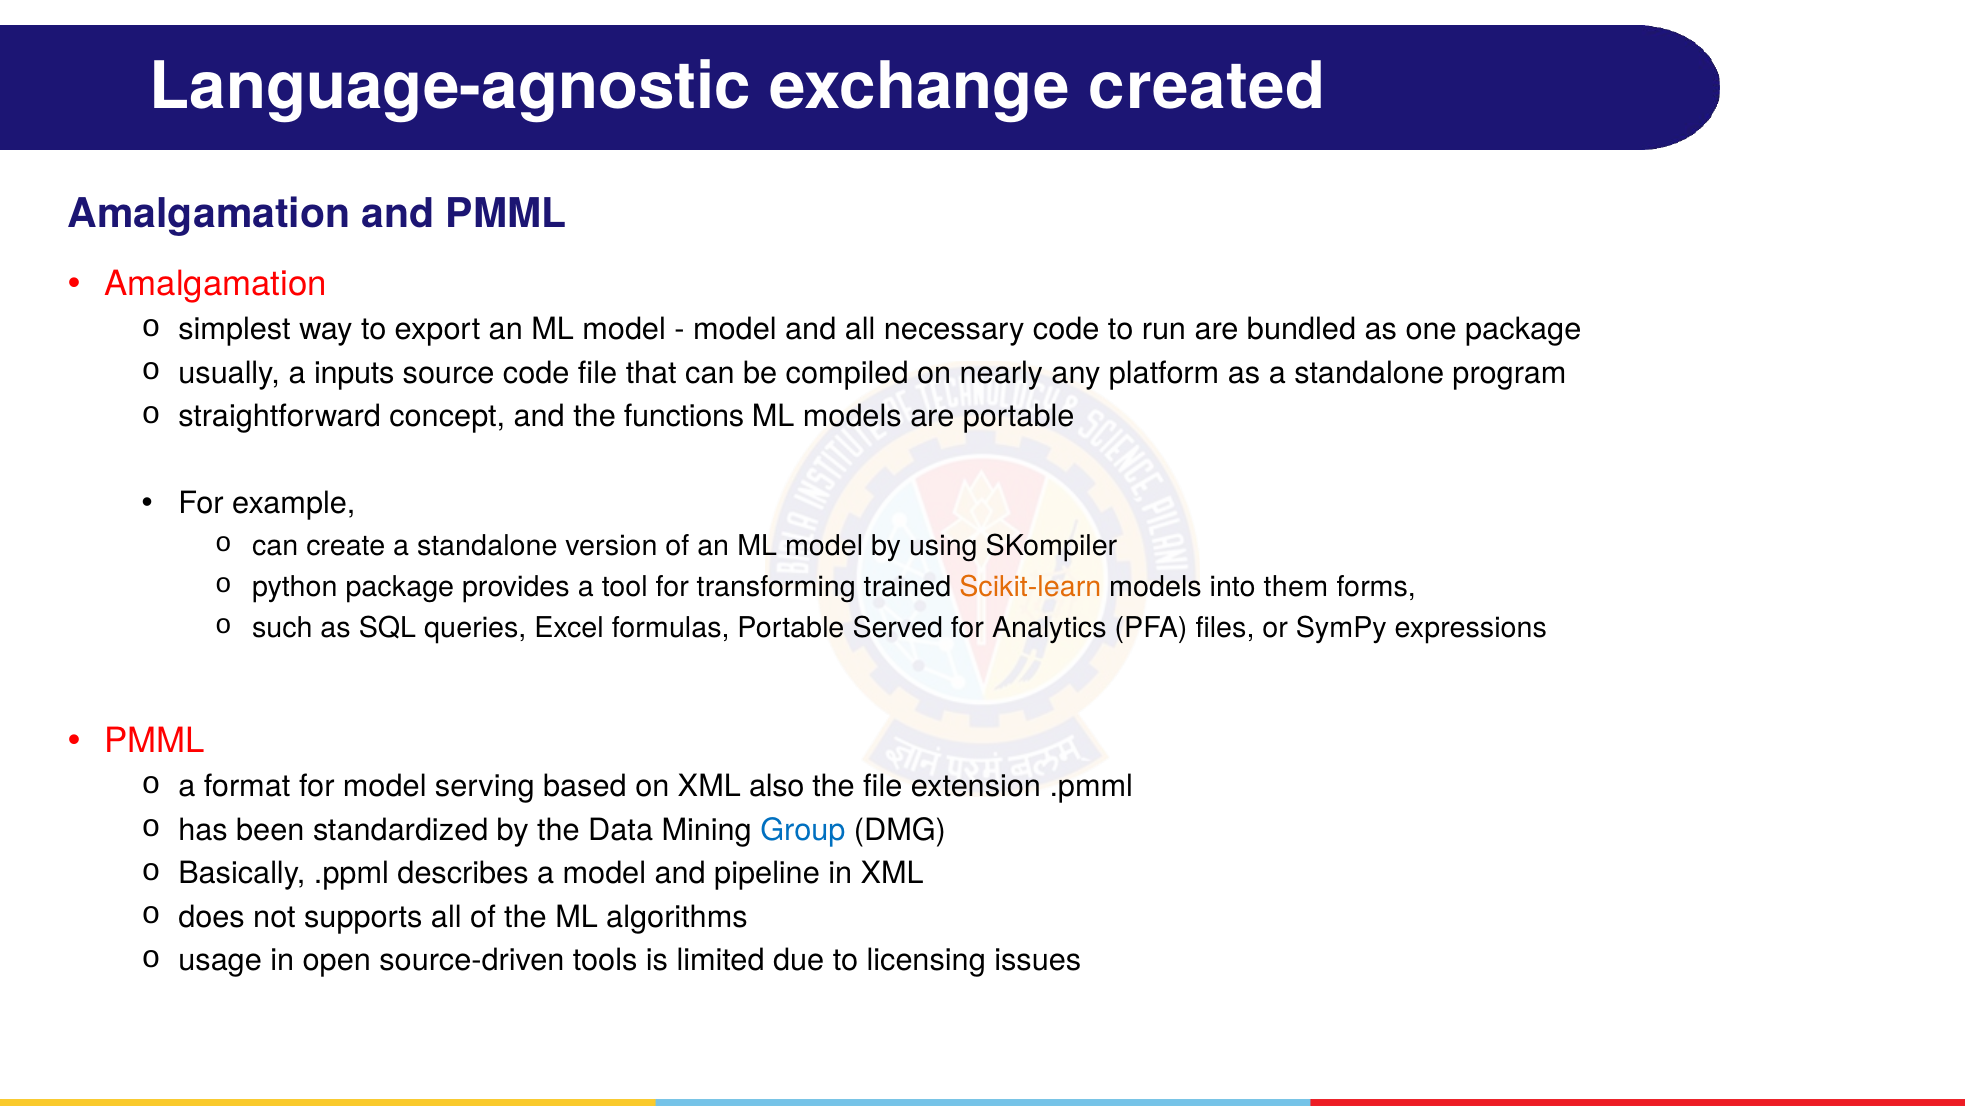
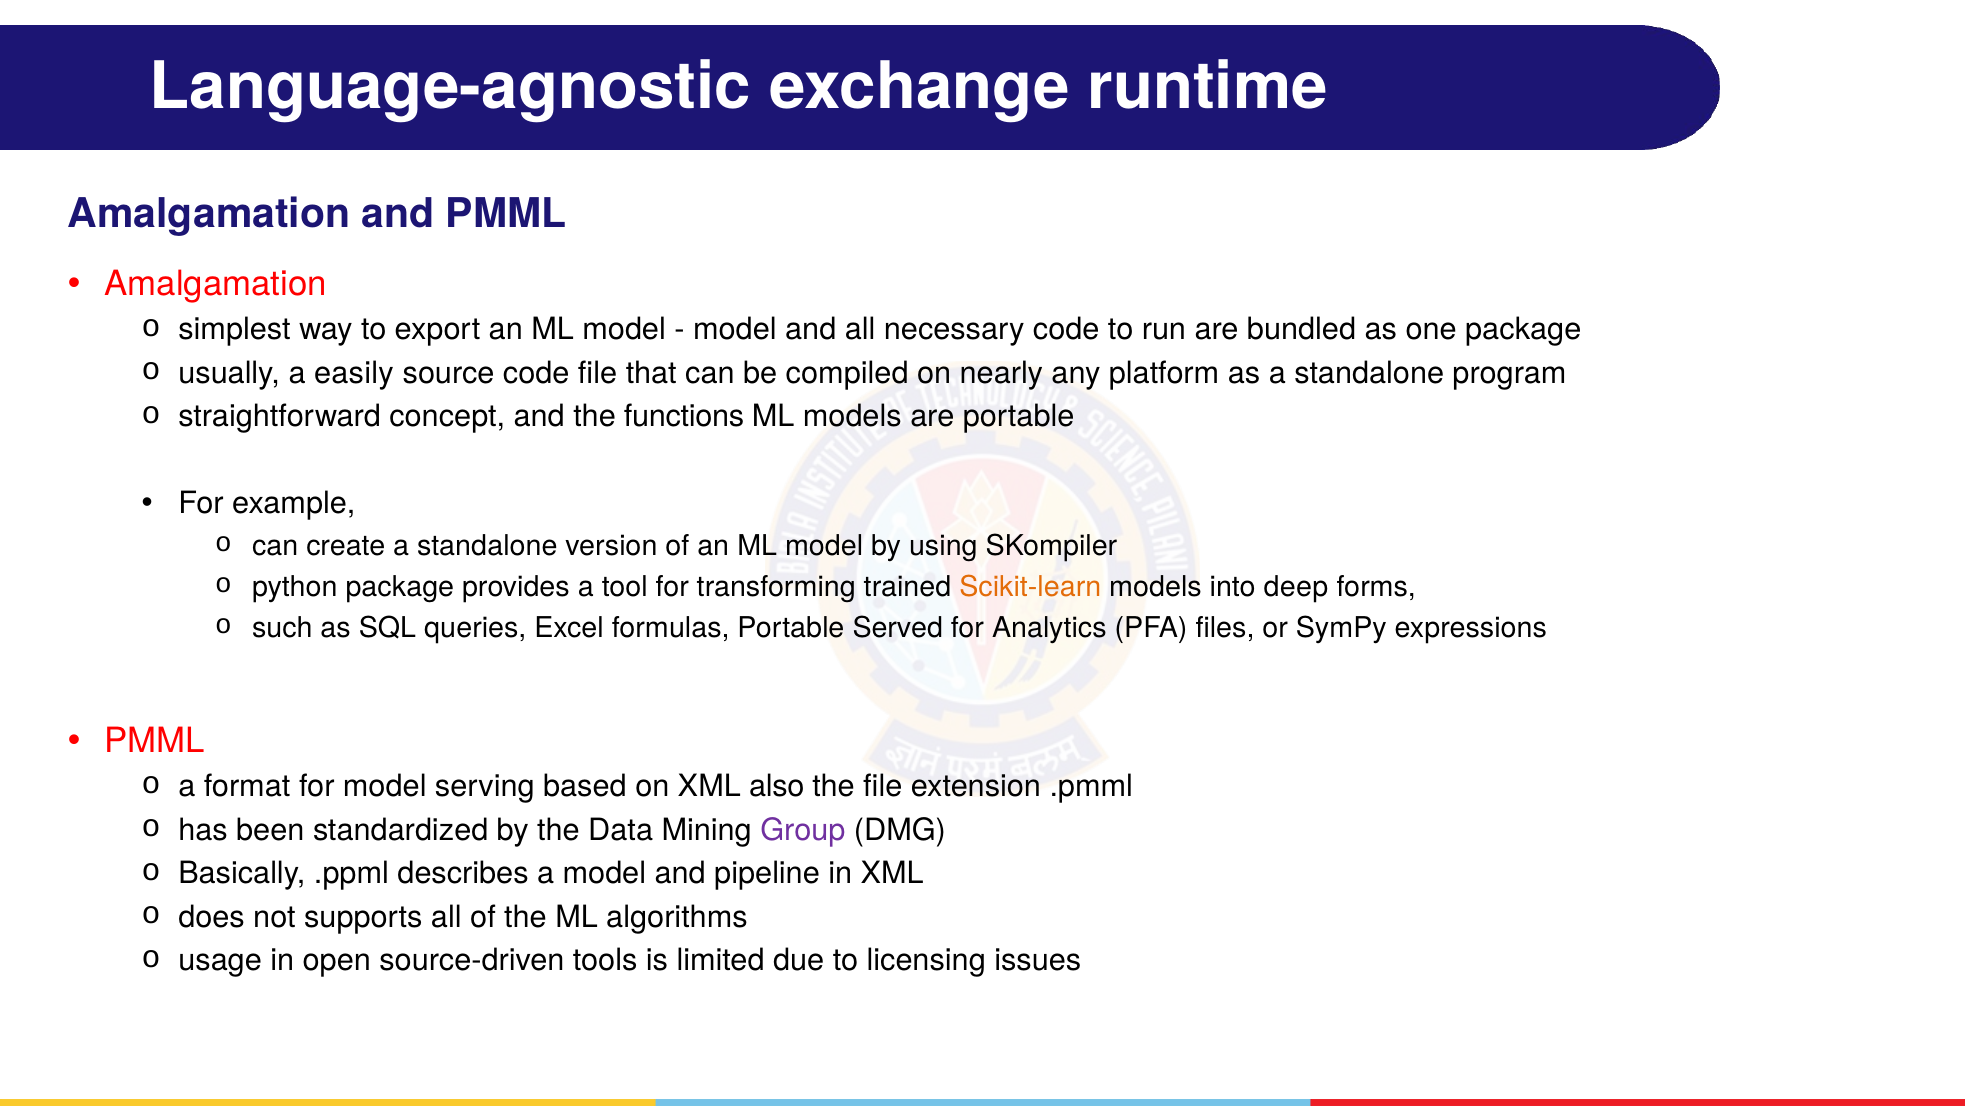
created: created -> runtime
inputs: inputs -> easily
them: them -> deep
Group colour: blue -> purple
